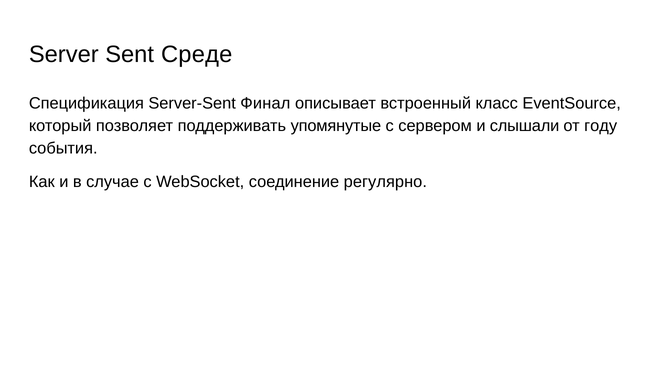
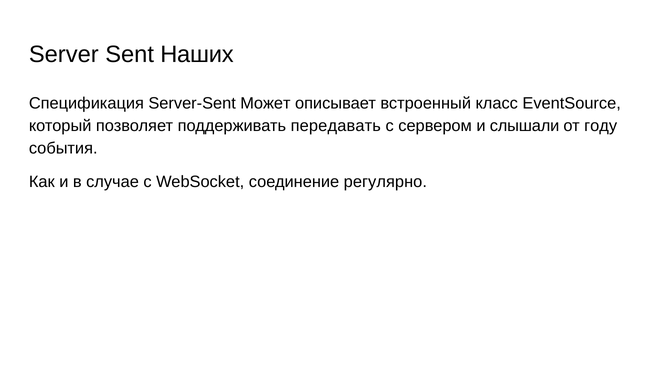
Среде: Среде -> Наших
Финал: Финал -> Может
упомянутые: упомянутые -> передавать
